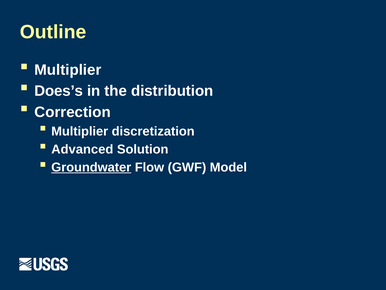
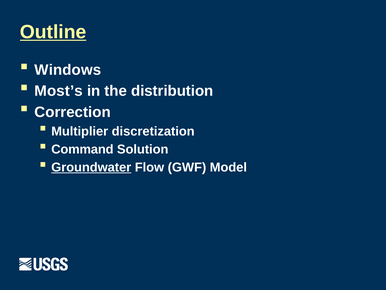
Outline underline: none -> present
Multiplier at (68, 70): Multiplier -> Windows
Does’s: Does’s -> Most’s
Advanced: Advanced -> Command
